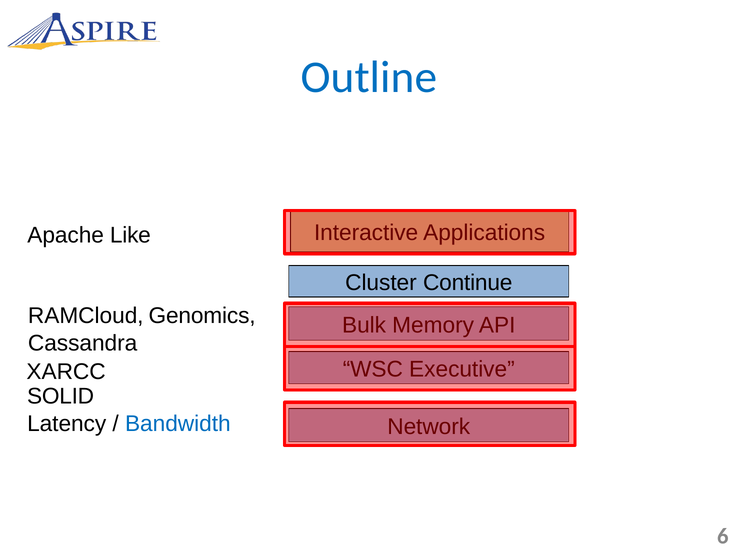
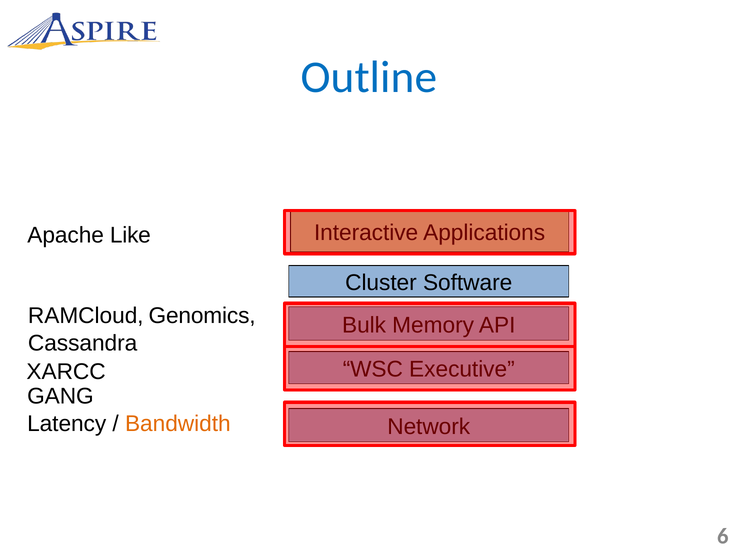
Continue: Continue -> Software
SOLID: SOLID -> GANG
Bandwidth colour: blue -> orange
